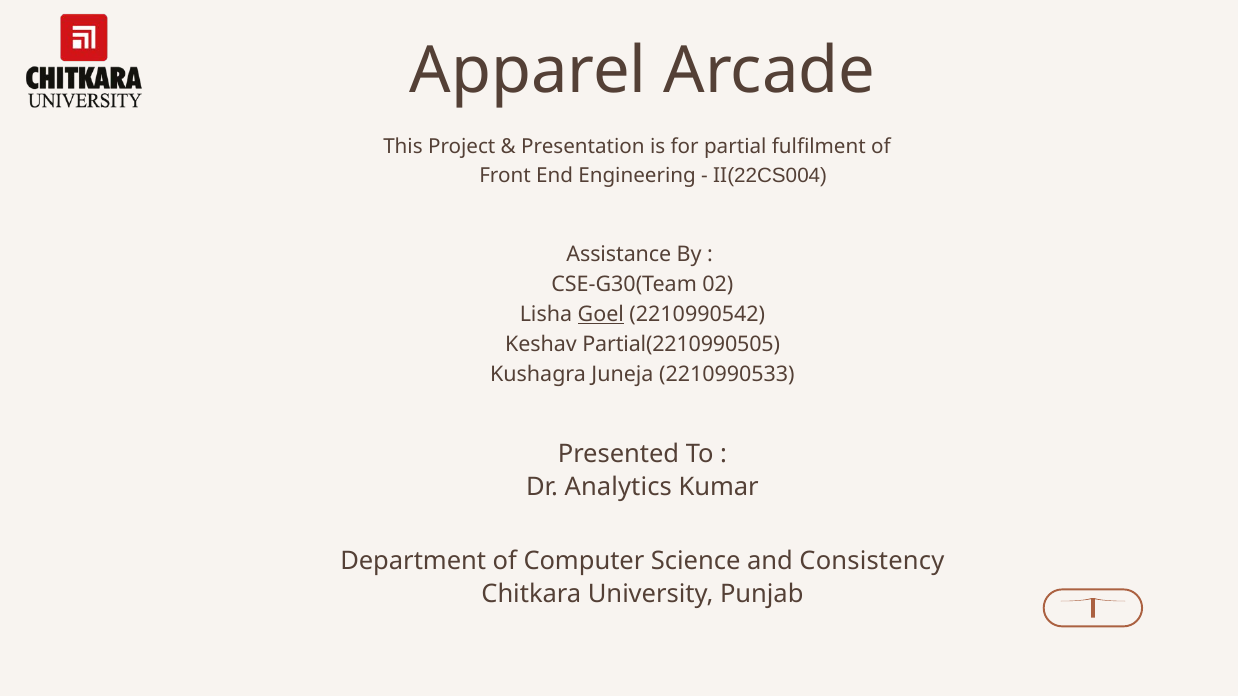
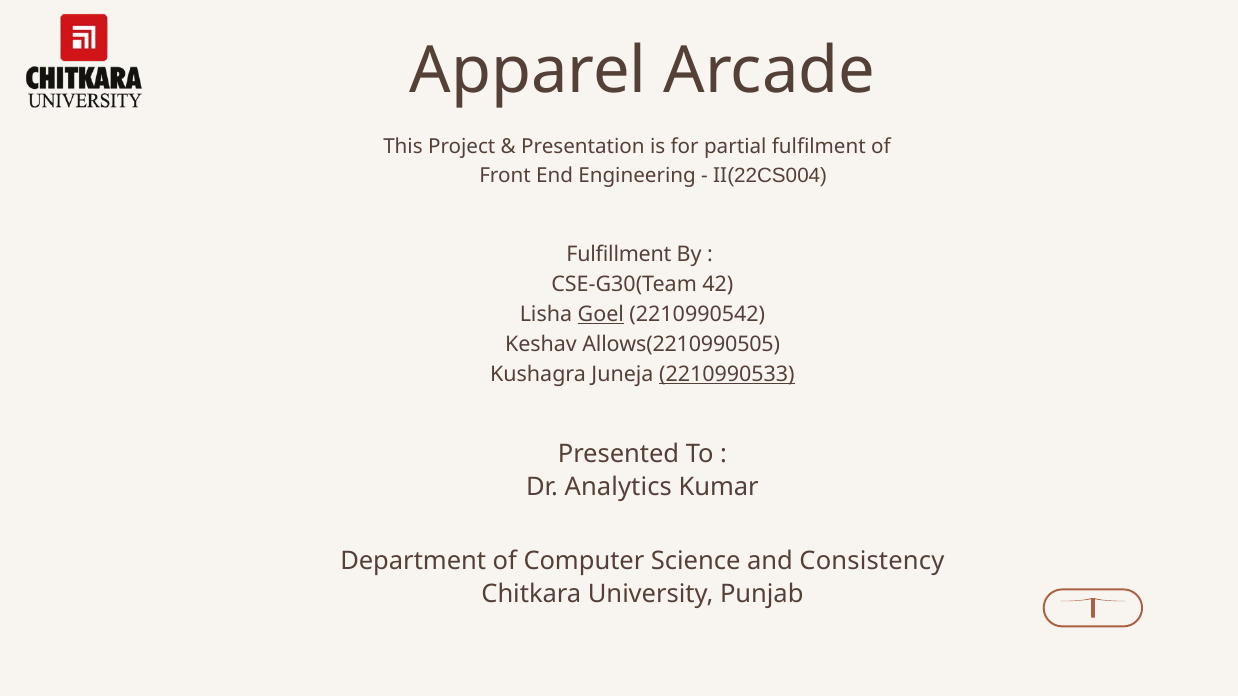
Assistance: Assistance -> Fulfillment
02: 02 -> 42
Partial(2210990505: Partial(2210990505 -> Allows(2210990505
2210990533 underline: none -> present
